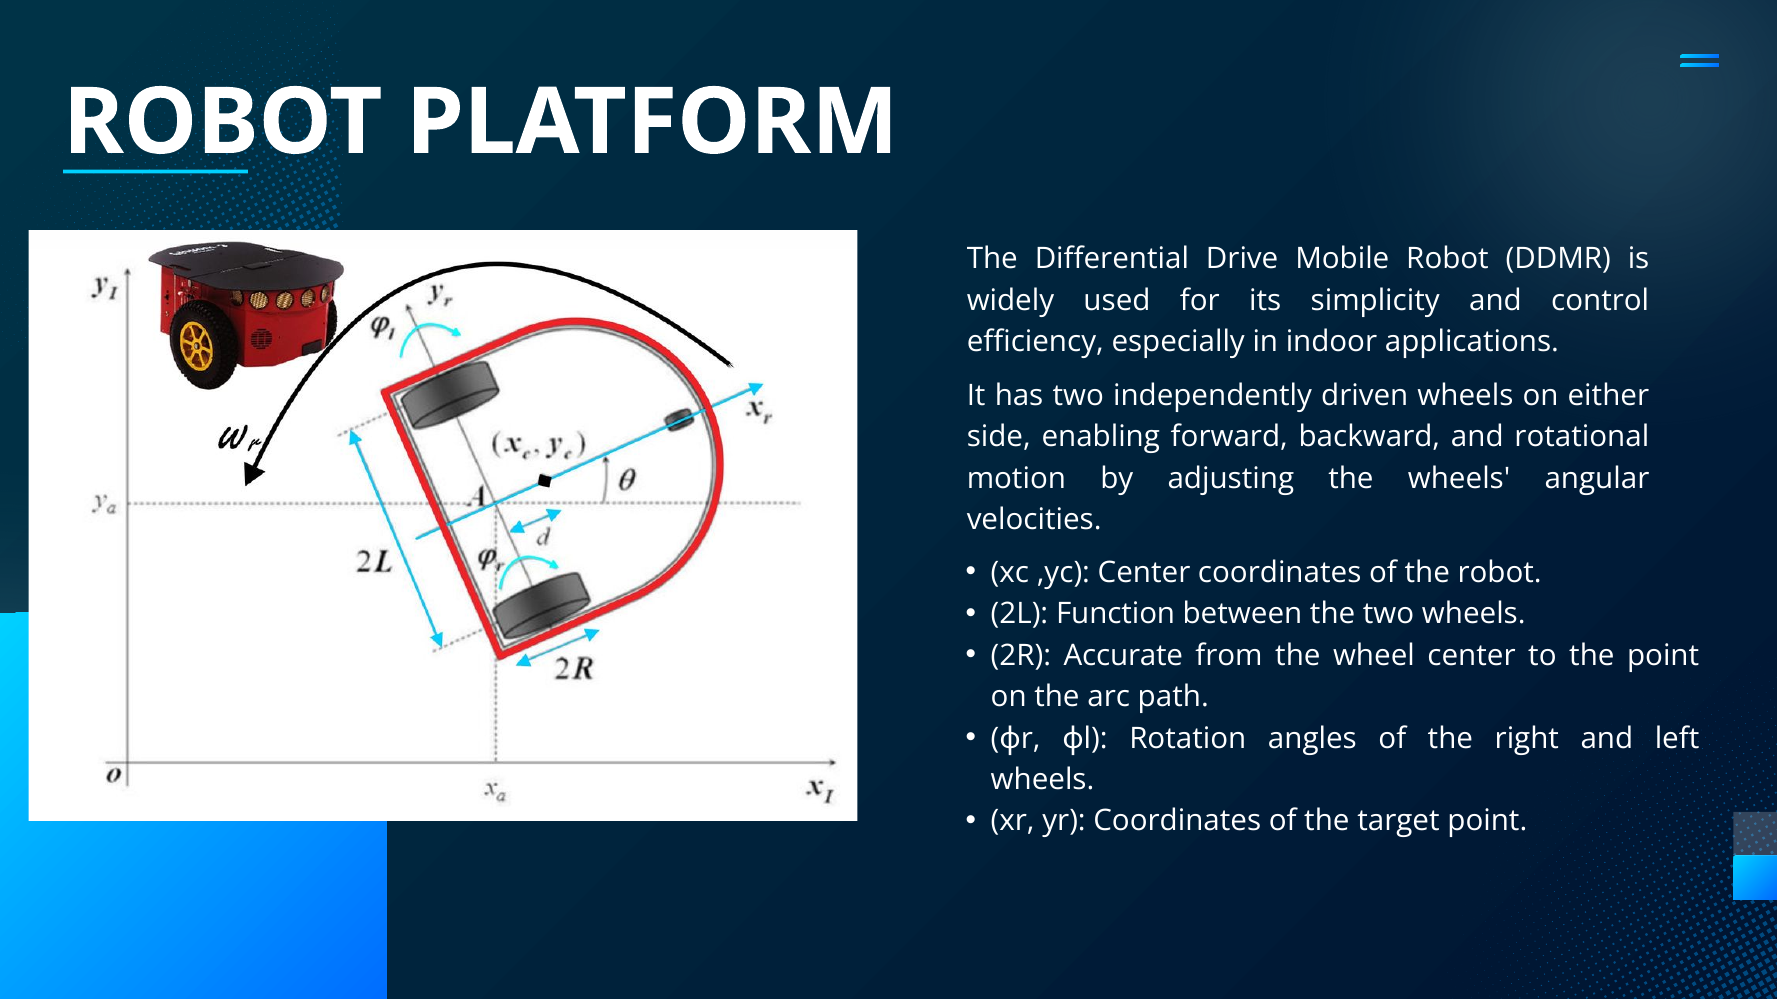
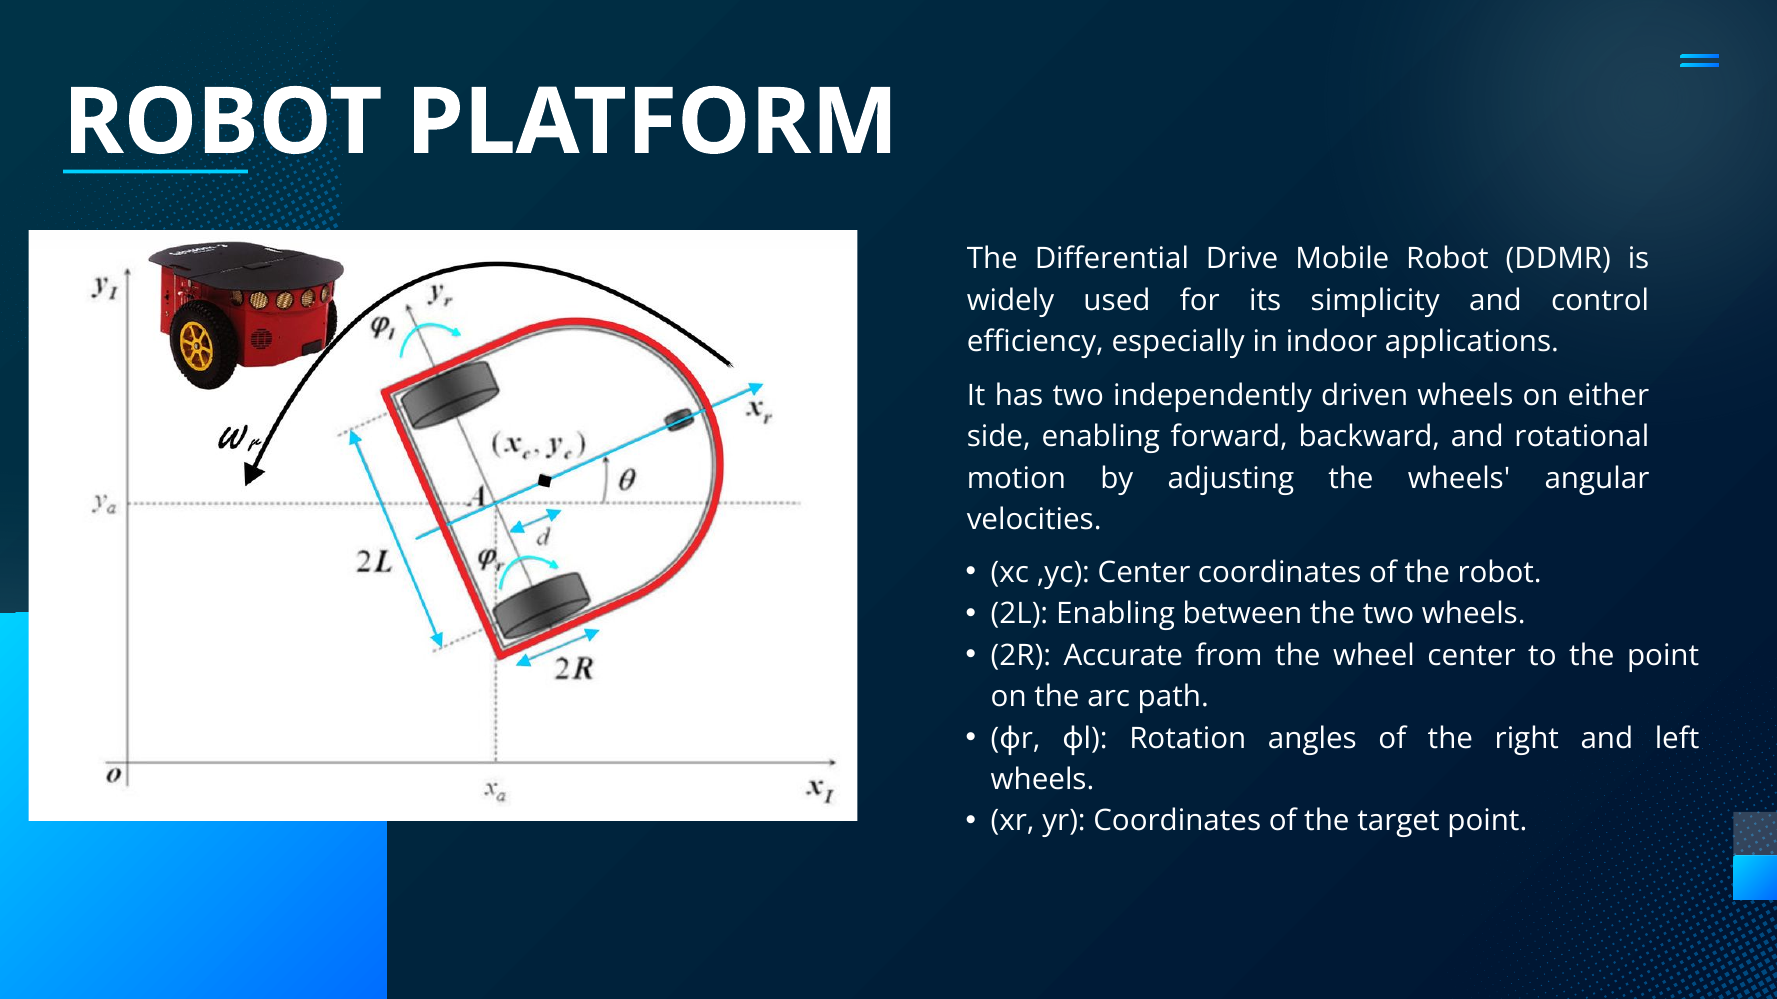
2L Function: Function -> Enabling
